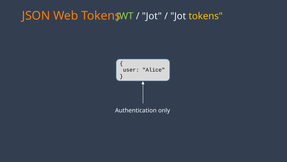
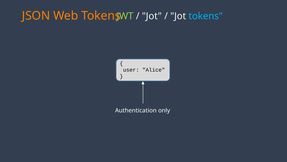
tokens at (206, 16) colour: yellow -> light blue
